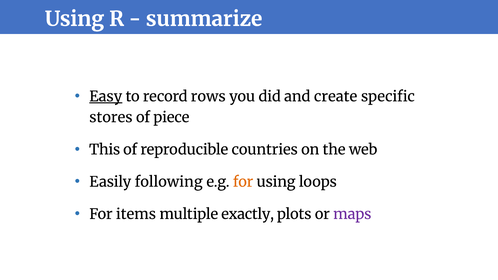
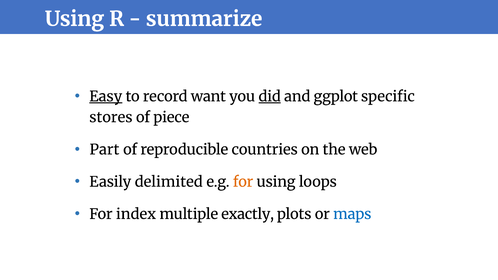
rows: rows -> want
did underline: none -> present
create: create -> ggplot
This: This -> Part
following: following -> delimited
items: items -> index
maps colour: purple -> blue
